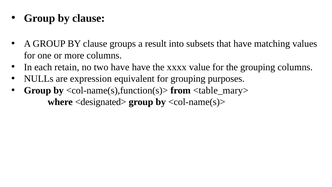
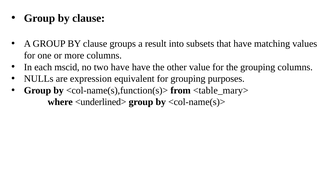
retain: retain -> mscid
xxxx: xxxx -> other
<designated>: <designated> -> <underlined>
